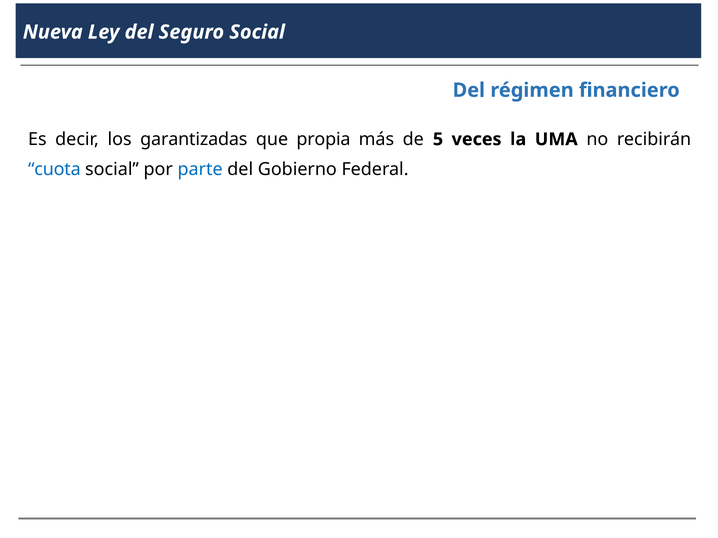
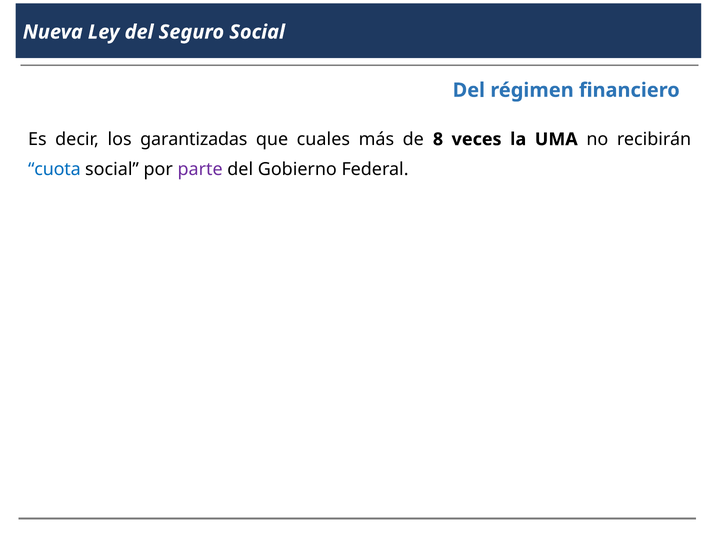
propia: propia -> cuales
5: 5 -> 8
parte colour: blue -> purple
